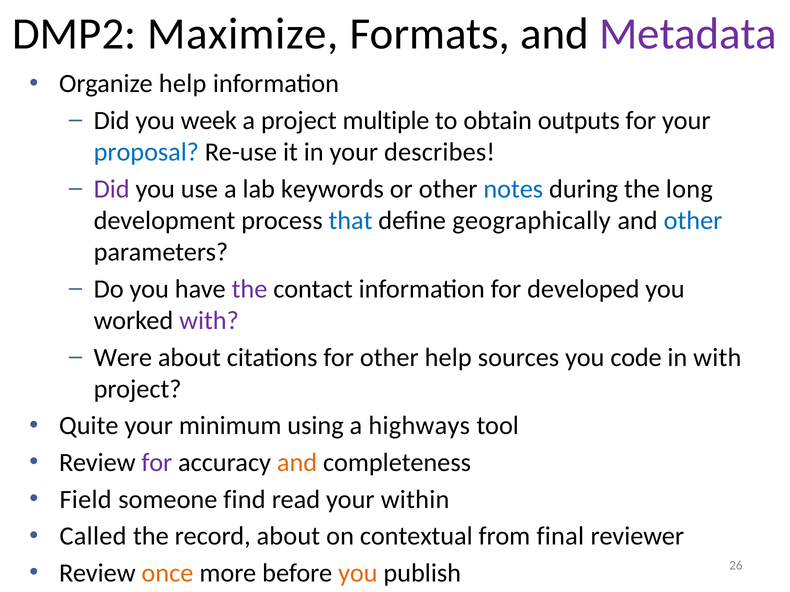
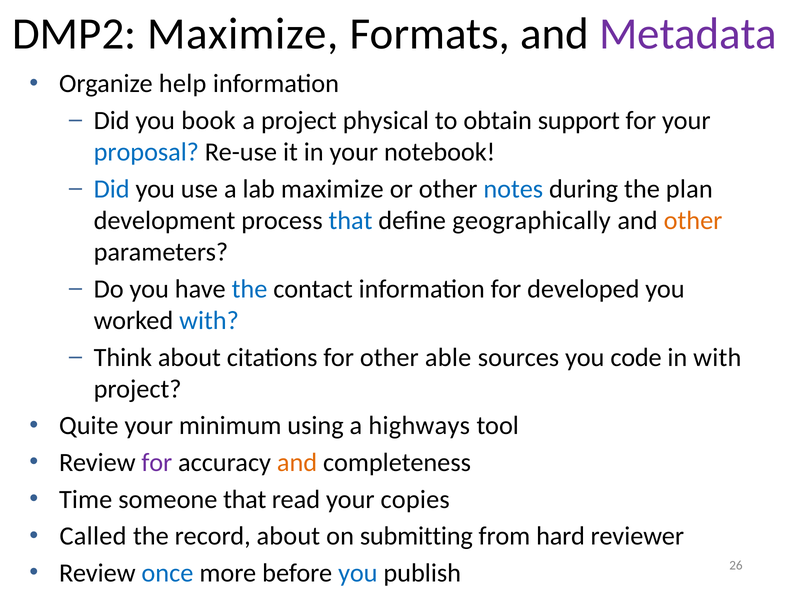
week: week -> book
multiple: multiple -> physical
outputs: outputs -> support
describes: describes -> notebook
Did at (112, 189) colour: purple -> blue
lab keywords: keywords -> maximize
long: long -> plan
other at (693, 221) colour: blue -> orange
the at (249, 289) colour: purple -> blue
with at (209, 321) colour: purple -> blue
Were: Were -> Think
other help: help -> able
Field: Field -> Time
someone find: find -> that
within: within -> copies
contextual: contextual -> submitting
final: final -> hard
once colour: orange -> blue
you at (358, 574) colour: orange -> blue
